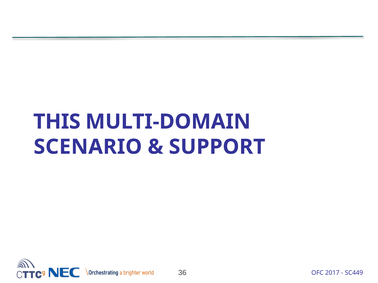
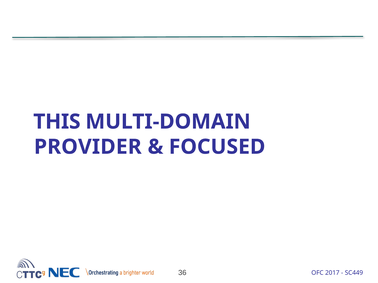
SCENARIO: SCENARIO -> PROVIDER
SUPPORT: SUPPORT -> FOCUSED
